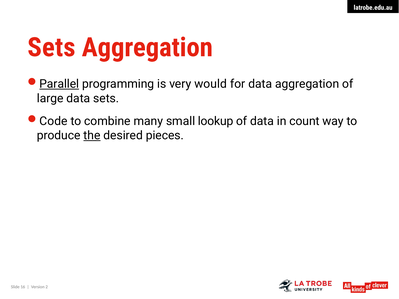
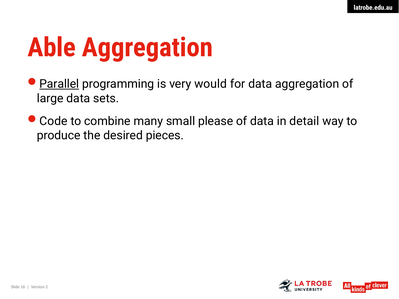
Sets at (51, 47): Sets -> Able
lookup: lookup -> please
count: count -> detail
the underline: present -> none
